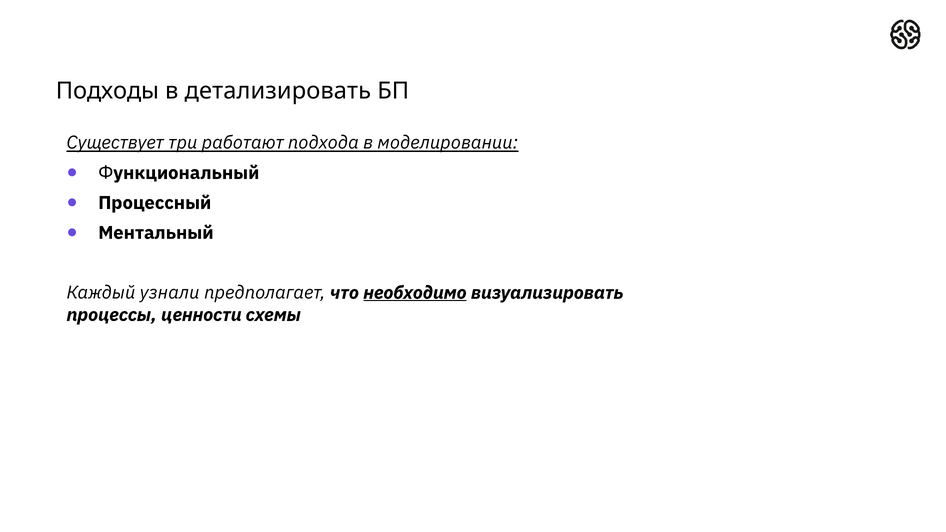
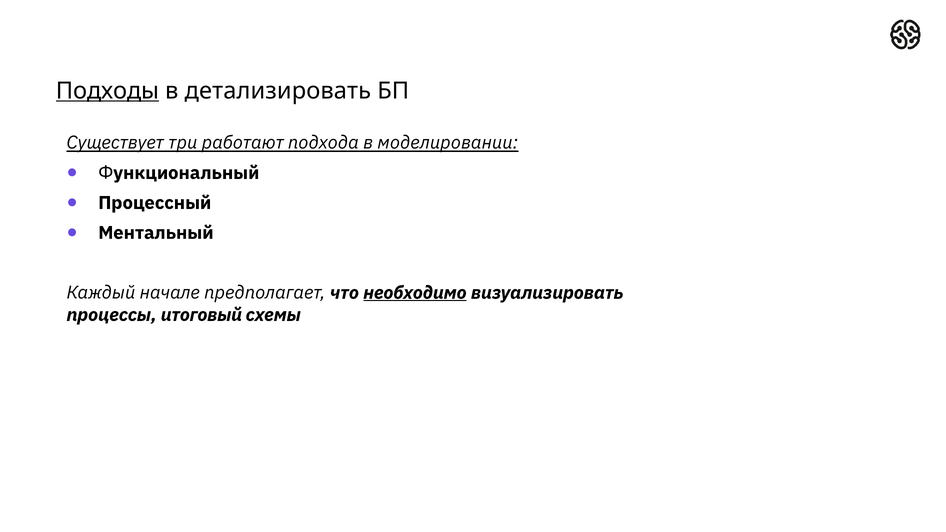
Подходы underline: none -> present
узнали: узнали -> начале
ценности: ценности -> итоговый
